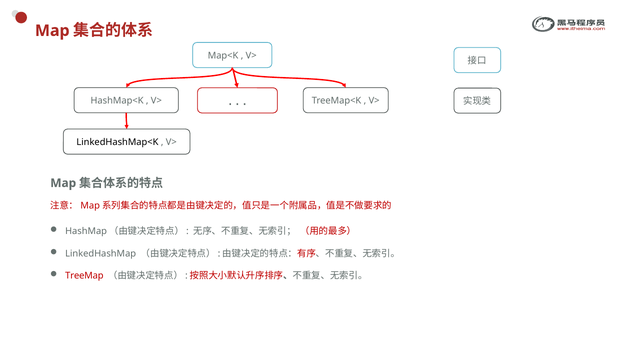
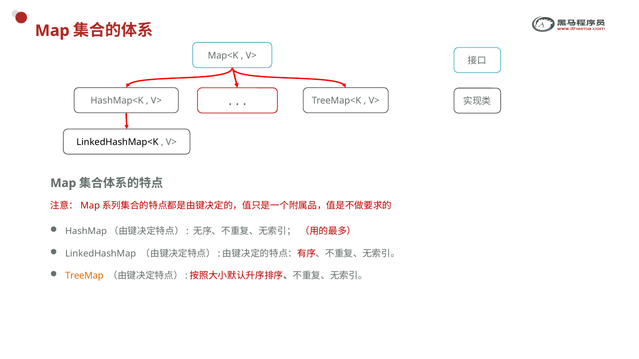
TreeMap colour: red -> orange
